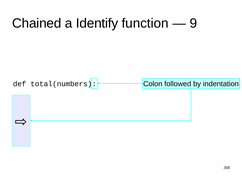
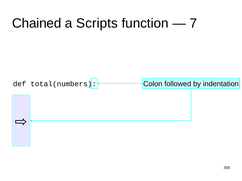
Identify: Identify -> Scripts
9: 9 -> 7
